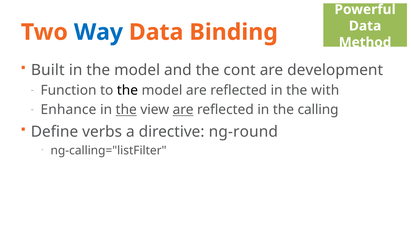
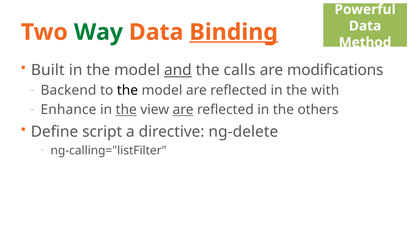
Way colour: blue -> green
Binding underline: none -> present
and underline: none -> present
cont: cont -> calls
development: development -> modifications
Function: Function -> Backend
calling: calling -> others
verbs: verbs -> script
ng-round: ng-round -> ng-delete
